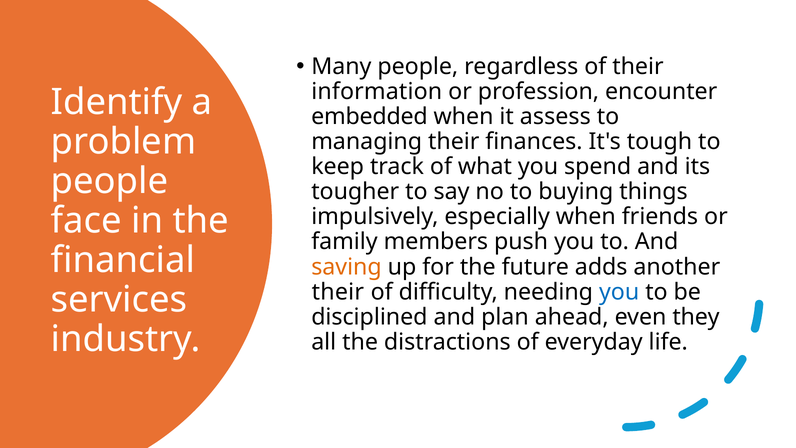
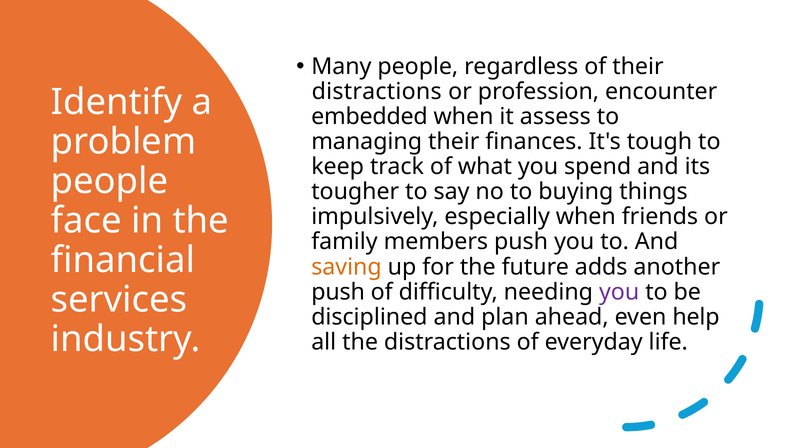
information at (377, 91): information -> distractions
their at (338, 292): their -> push
you at (619, 292) colour: blue -> purple
they: they -> help
